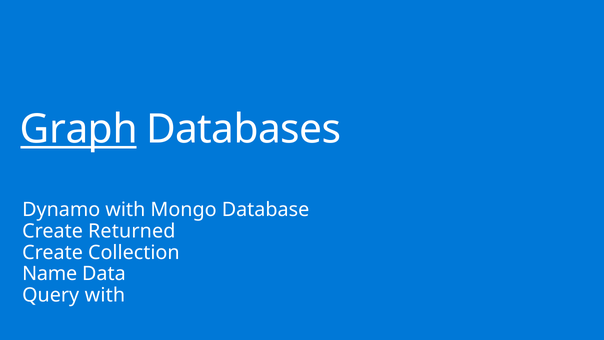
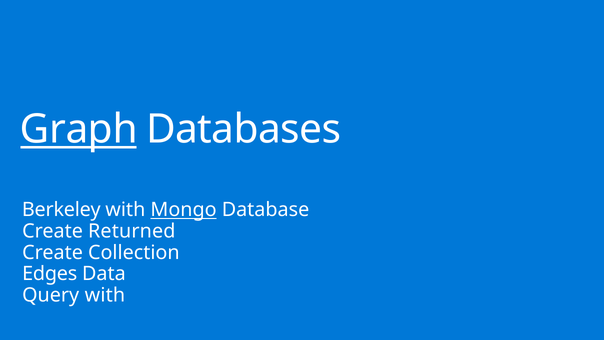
Dynamo: Dynamo -> Berkeley
Mongo underline: none -> present
Name: Name -> Edges
